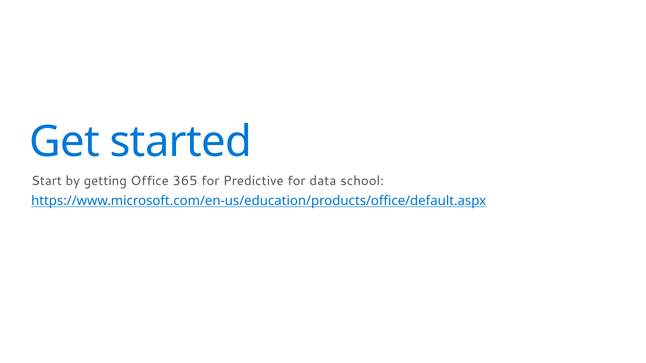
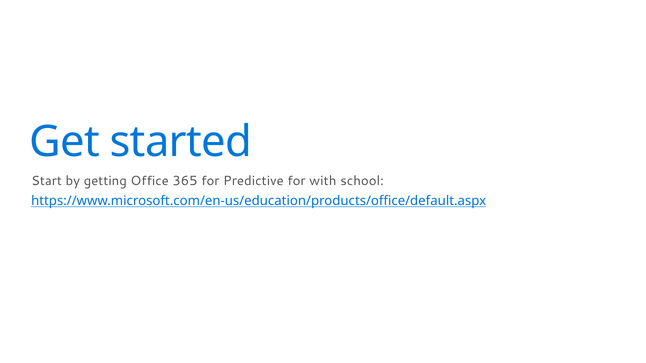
data: data -> with
